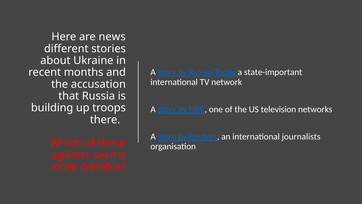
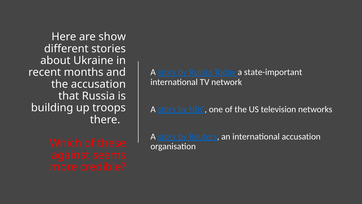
news: news -> show
international journalists: journalists -> accusation
